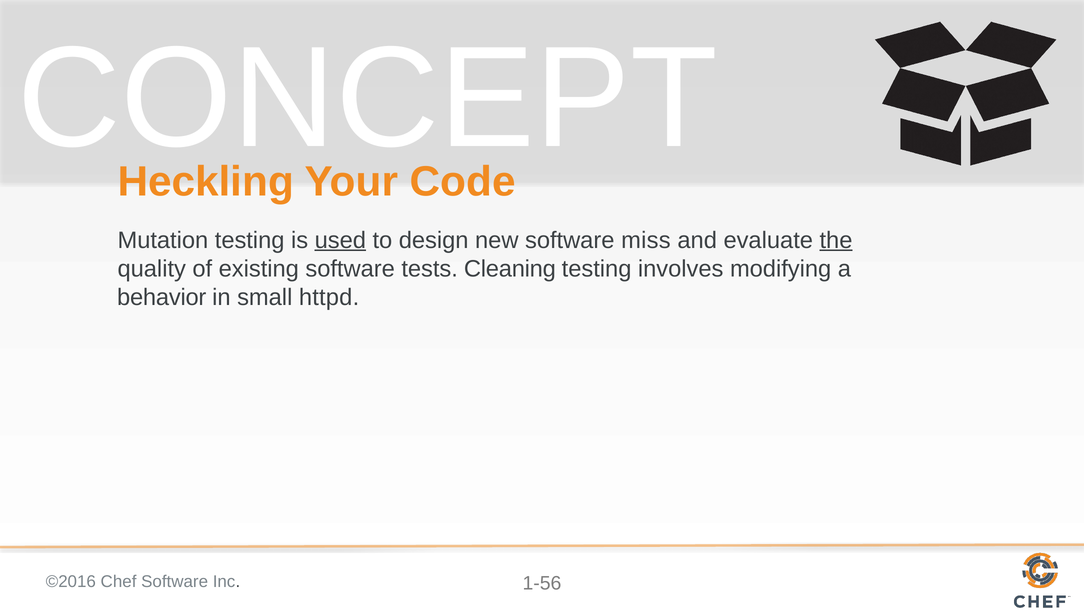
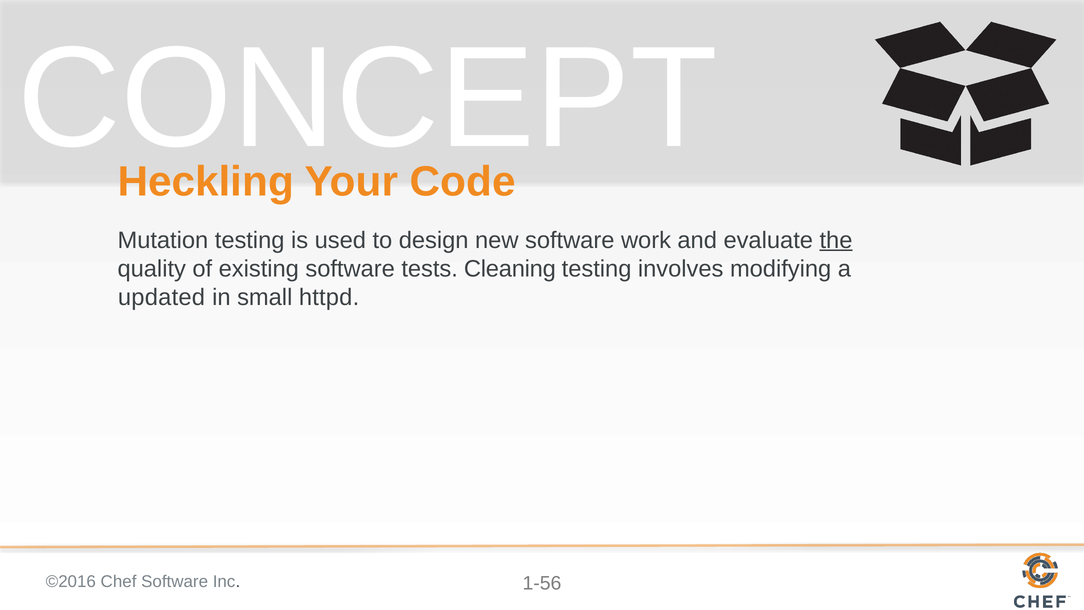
used underline: present -> none
miss: miss -> work
behavior: behavior -> updated
